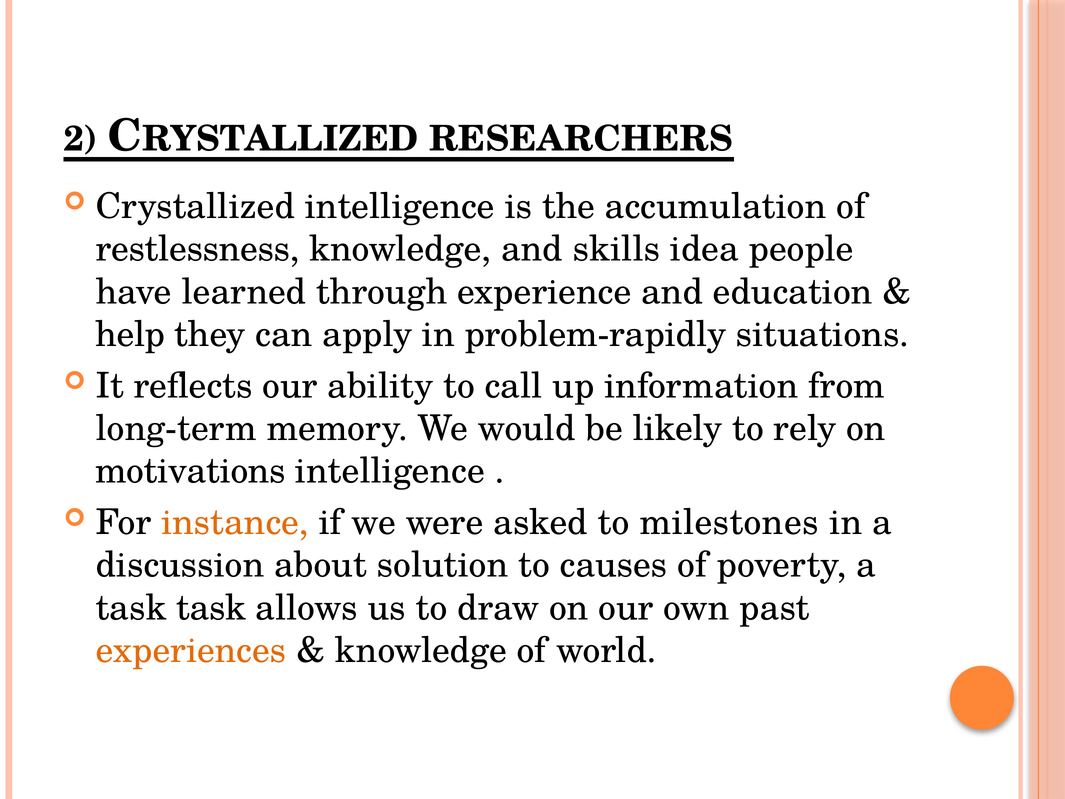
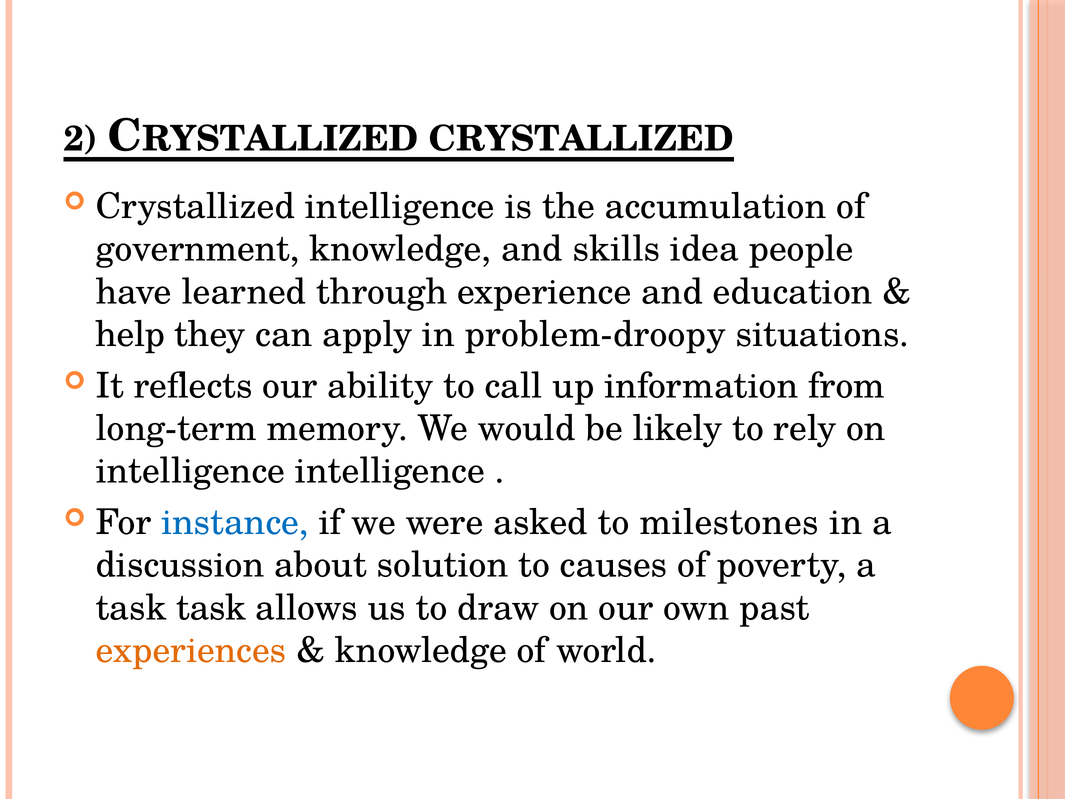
RESEARCHERS at (581, 139): RESEARCHERS -> CRYSTALLIZED
restlessness: restlessness -> government
problem-rapidly: problem-rapidly -> problem-droopy
motivations at (191, 471): motivations -> intelligence
instance colour: orange -> blue
